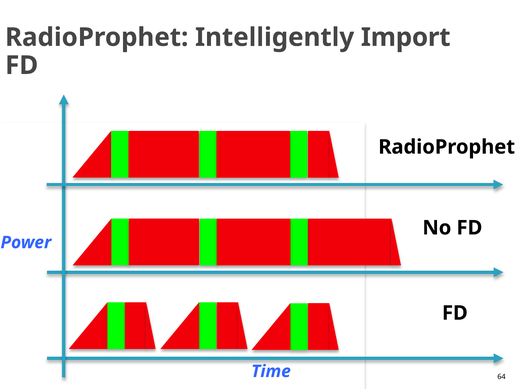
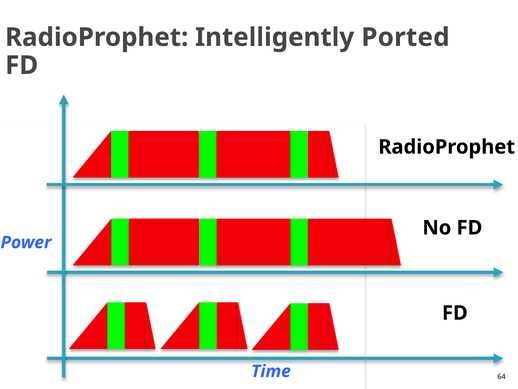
Import: Import -> Ported
